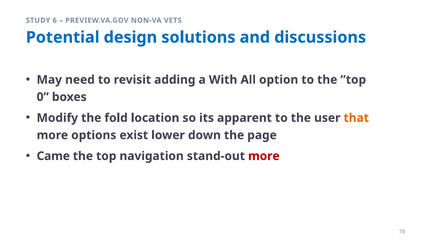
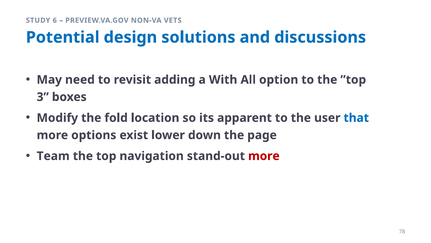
0: 0 -> 3
that colour: orange -> blue
Came: Came -> Team
